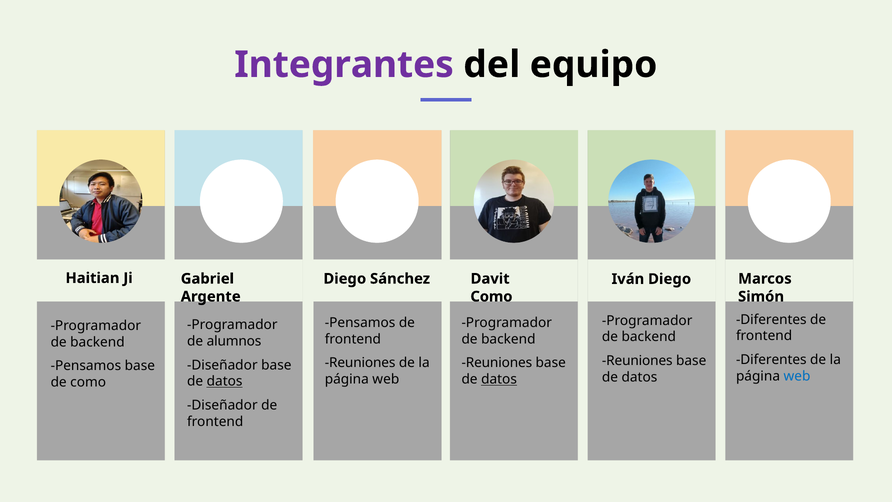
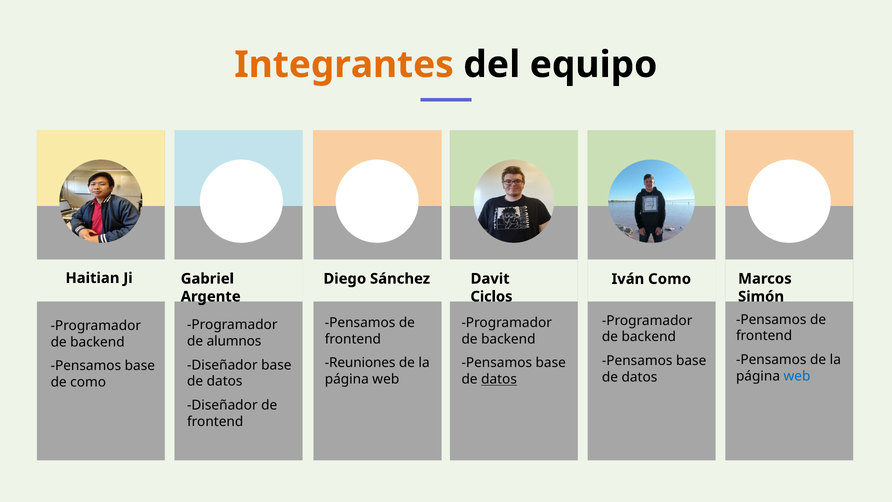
Integrantes colour: purple -> orange
Iván Diego: Diego -> Como
Como at (491, 296): Como -> Ciclos
Diferentes at (771, 319): Diferentes -> Pensamos
Diferentes at (771, 360): Diferentes -> Pensamos
Reuniones at (637, 361): Reuniones -> Pensamos
Reuniones at (497, 363): Reuniones -> Pensamos
datos at (225, 381) underline: present -> none
